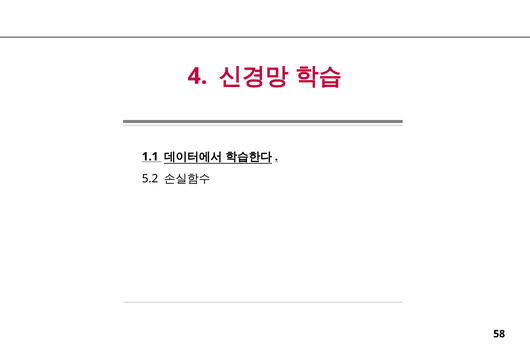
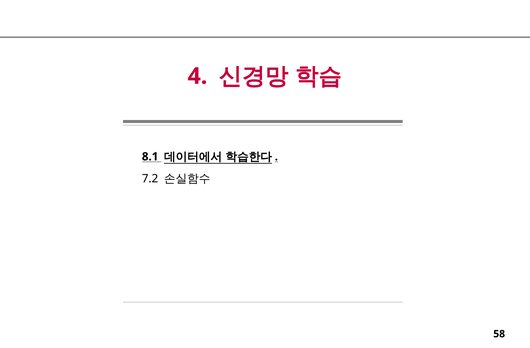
1.1: 1.1 -> 8.1
5.2: 5.2 -> 7.2
